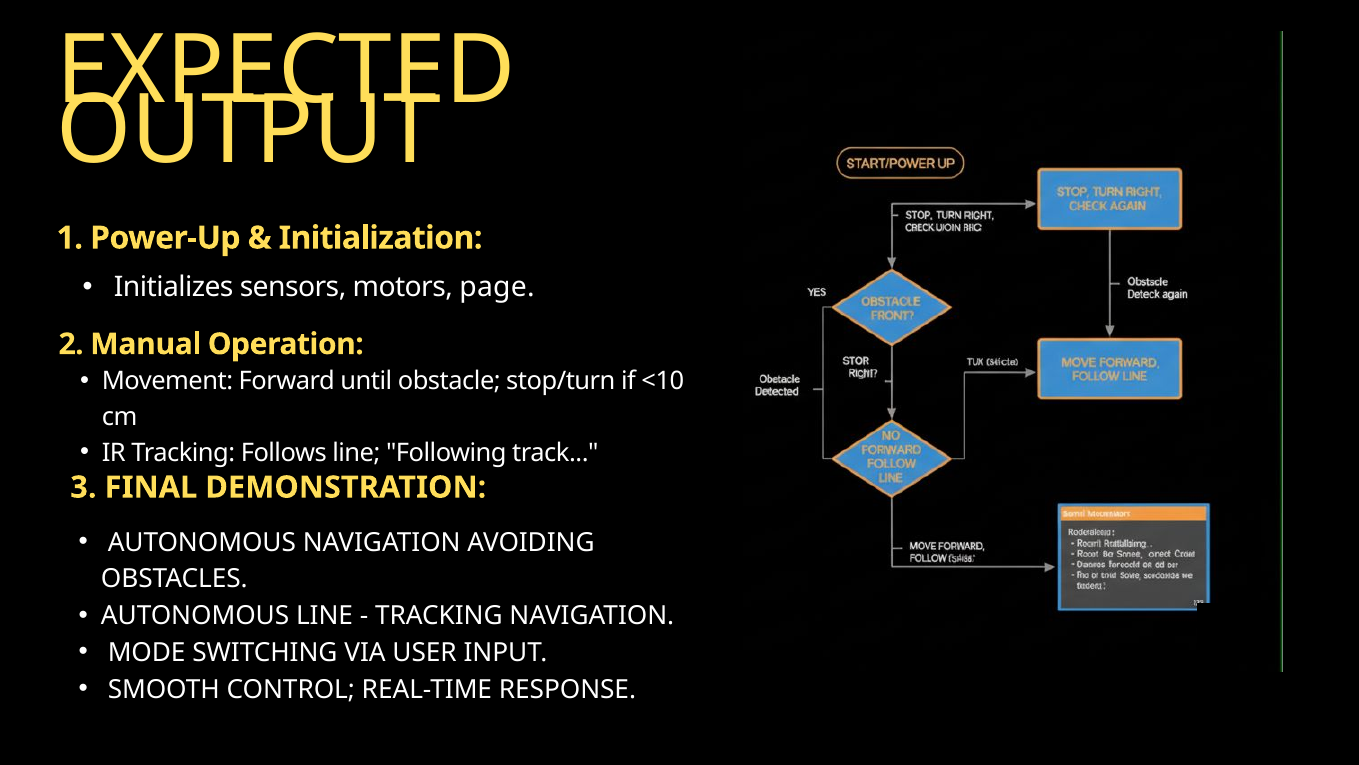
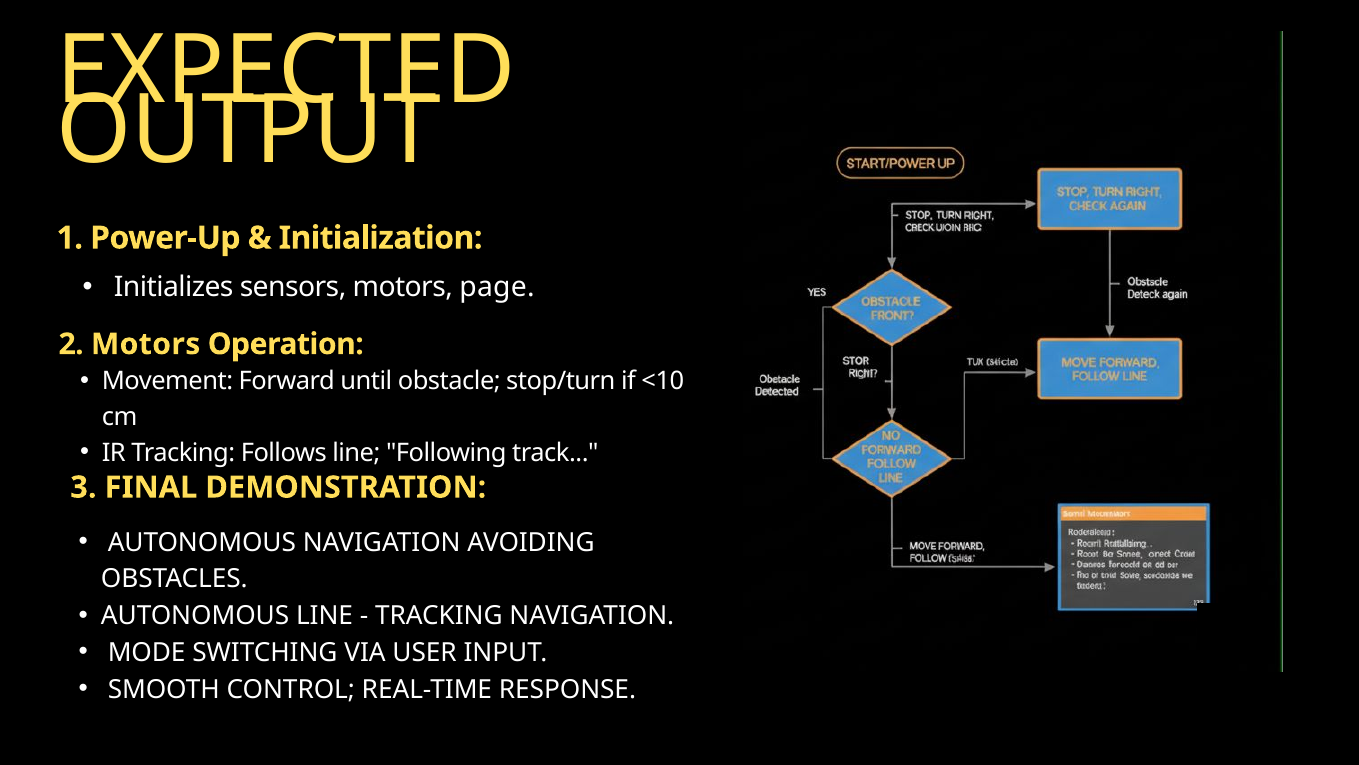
2 Manual: Manual -> Motors
